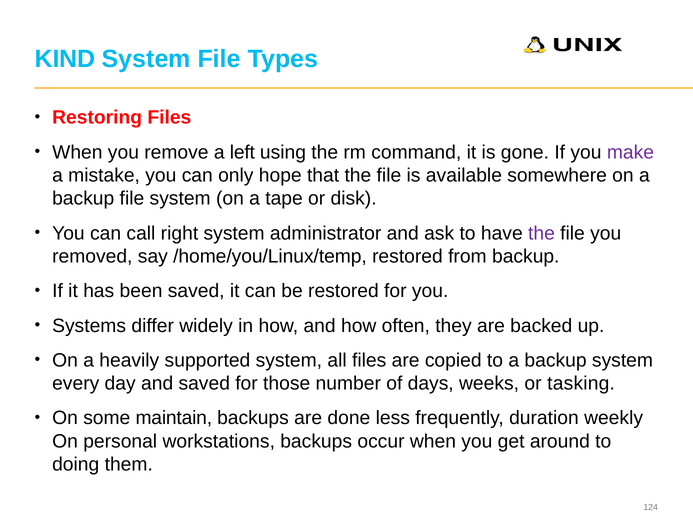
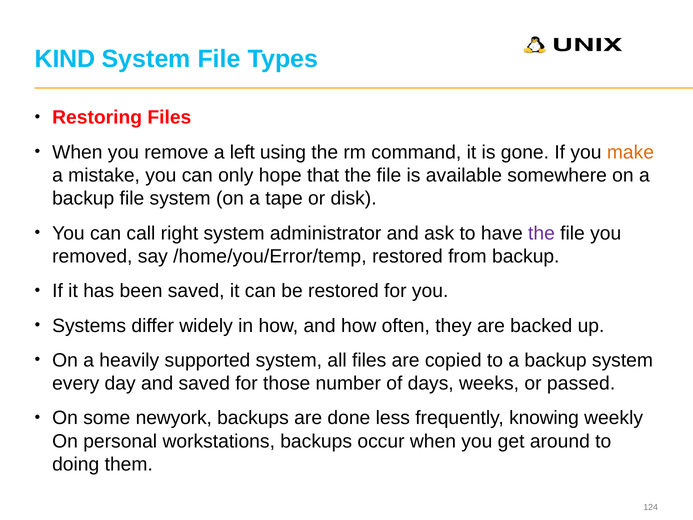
make colour: purple -> orange
/home/you/Linux/temp: /home/you/Linux/temp -> /home/you/Error/temp
tasking: tasking -> passed
maintain: maintain -> newyork
duration: duration -> knowing
